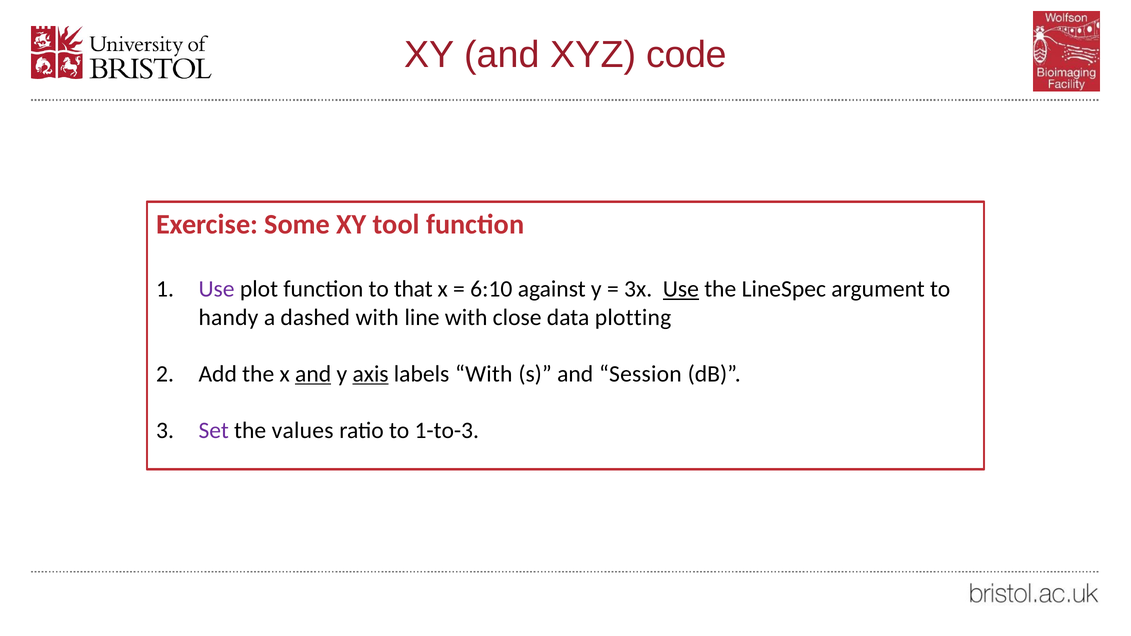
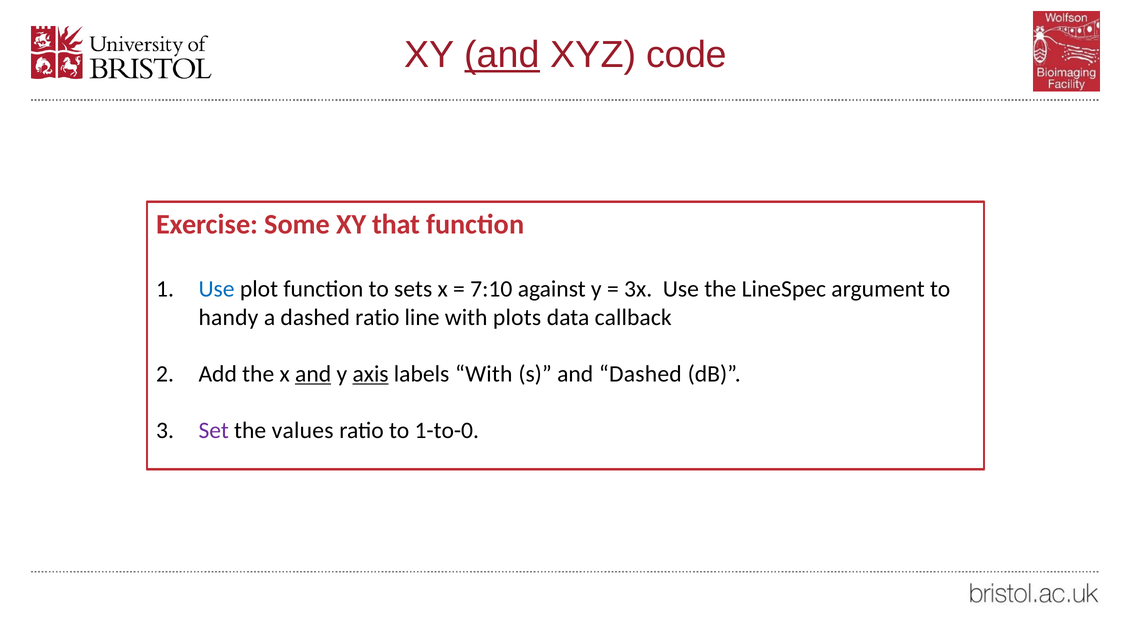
and at (502, 55) underline: none -> present
tool: tool -> that
Use at (217, 289) colour: purple -> blue
that: that -> sets
6:10: 6:10 -> 7:10
Use at (681, 289) underline: present -> none
dashed with: with -> ratio
close: close -> plots
plotting: plotting -> callback
and Session: Session -> Dashed
1-to-3: 1-to-3 -> 1-to-0
